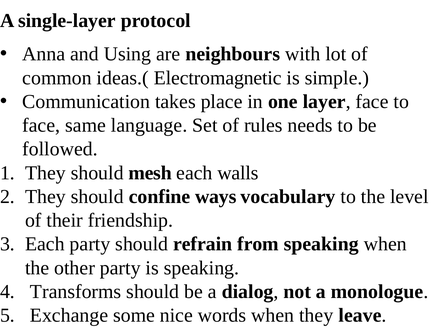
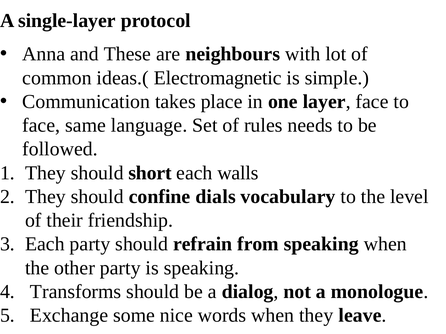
Using: Using -> These
mesh: mesh -> short
ways: ways -> dials
